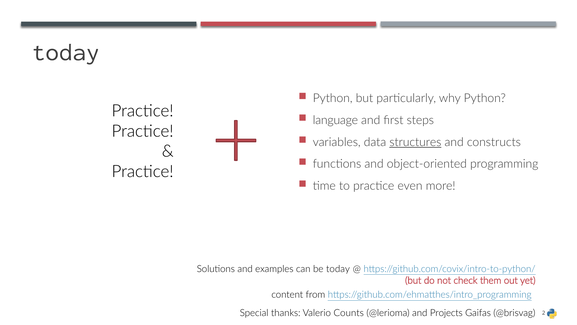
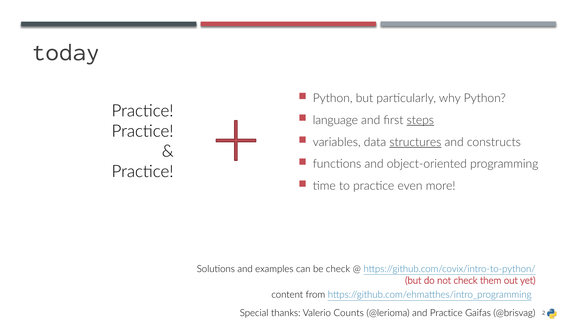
steps underline: none -> present
be today: today -> check
and Projects: Projects -> Practice
